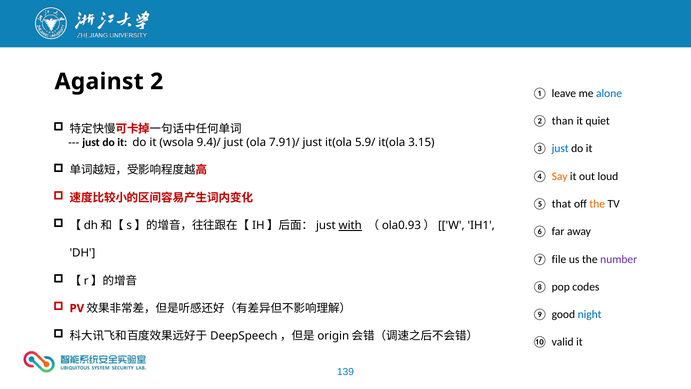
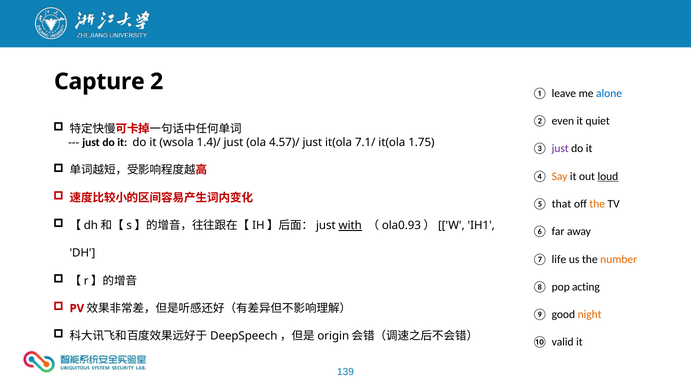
Against: Against -> Capture
than: than -> even
9.4)/: 9.4)/ -> 1.4)/
7.91)/: 7.91)/ -> 4.57)/
5.9/: 5.9/ -> 7.1/
3.15: 3.15 -> 1.75
just at (560, 149) colour: blue -> purple
loud underline: none -> present
file: file -> life
number colour: purple -> orange
codes: codes -> acting
night colour: blue -> orange
